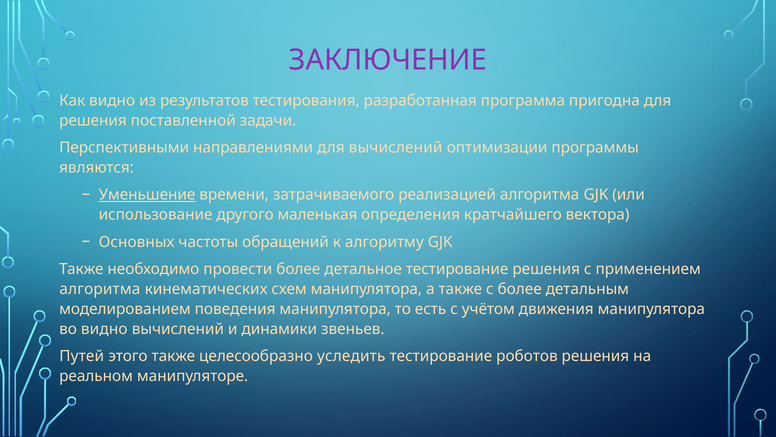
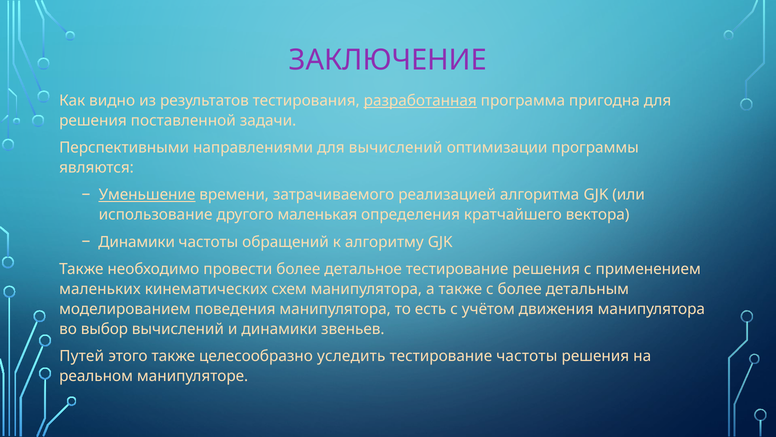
разработанная underline: none -> present
Основных at (137, 242): Основных -> Динамики
алгоритма at (100, 289): алгоритма -> маленьких
во видно: видно -> выбор
тестирование роботов: роботов -> частоты
